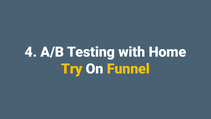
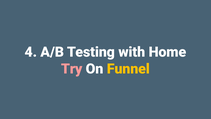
Try colour: yellow -> pink
